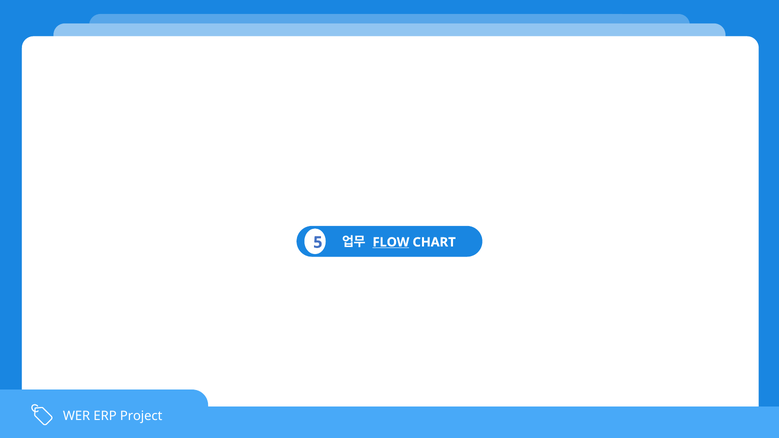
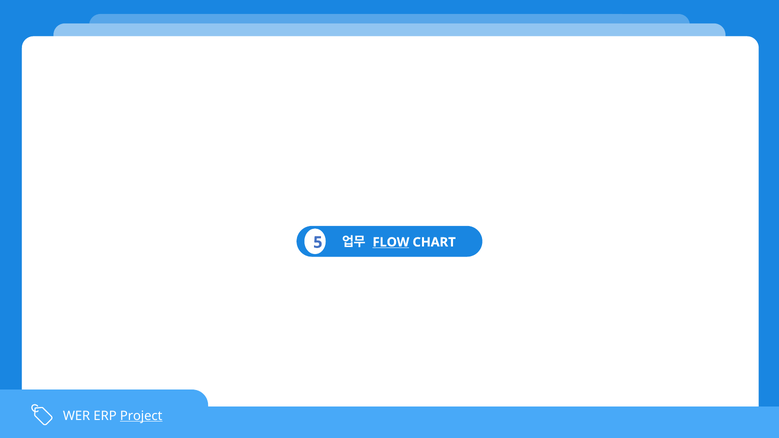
Project underline: none -> present
